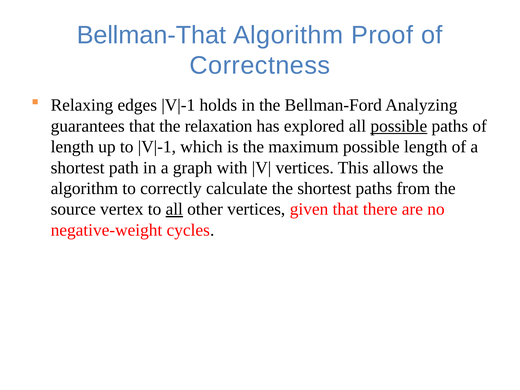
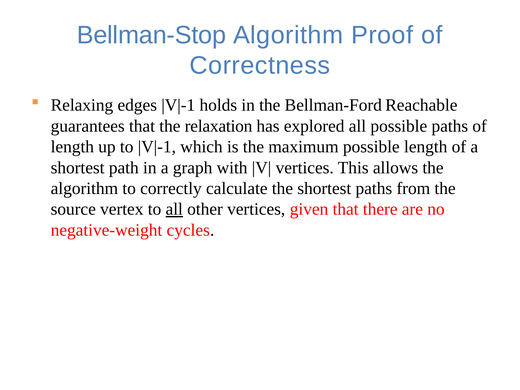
Bellman-That: Bellman-That -> Bellman-Stop
Analyzing: Analyzing -> Reachable
possible at (399, 126) underline: present -> none
